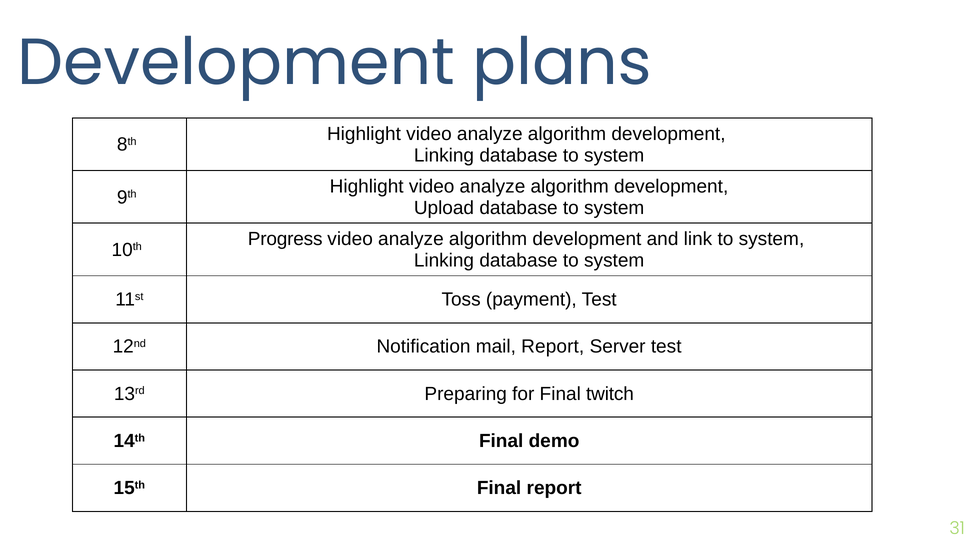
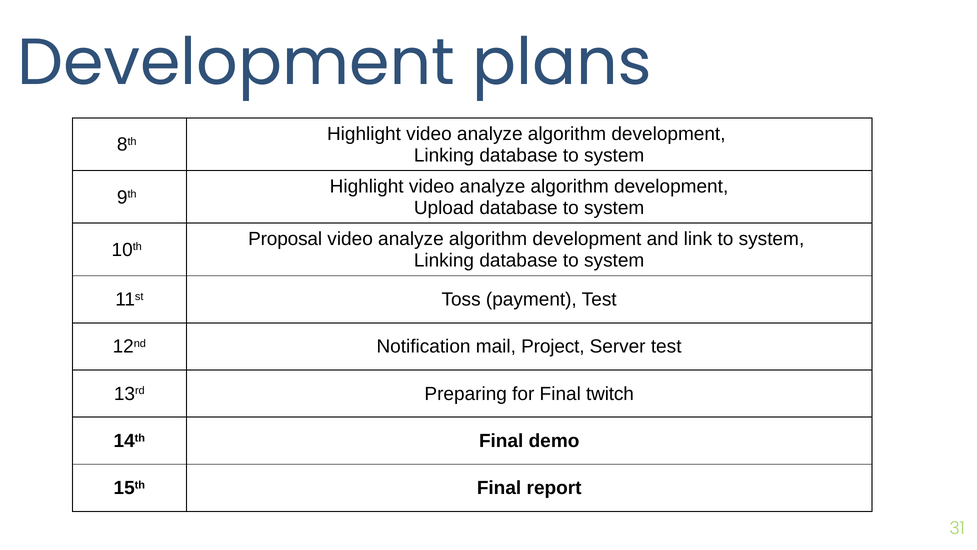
Progress: Progress -> Proposal
mail Report: Report -> Project
